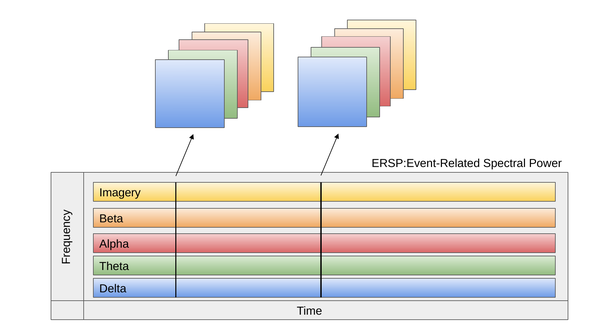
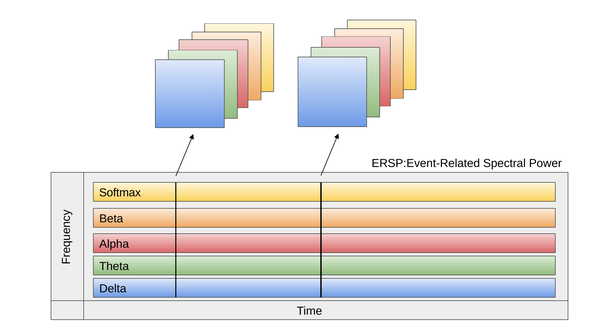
Imagery: Imagery -> Softmax
